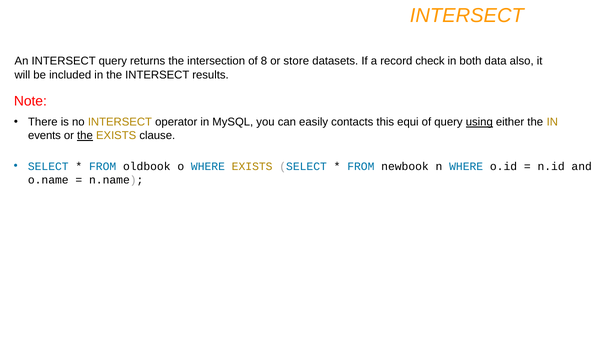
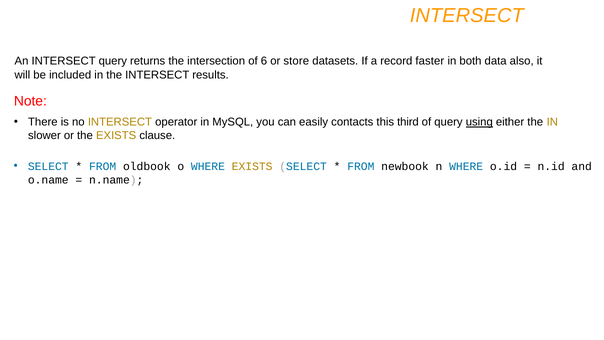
8: 8 -> 6
check: check -> faster
equi: equi -> third
events: events -> slower
the at (85, 136) underline: present -> none
